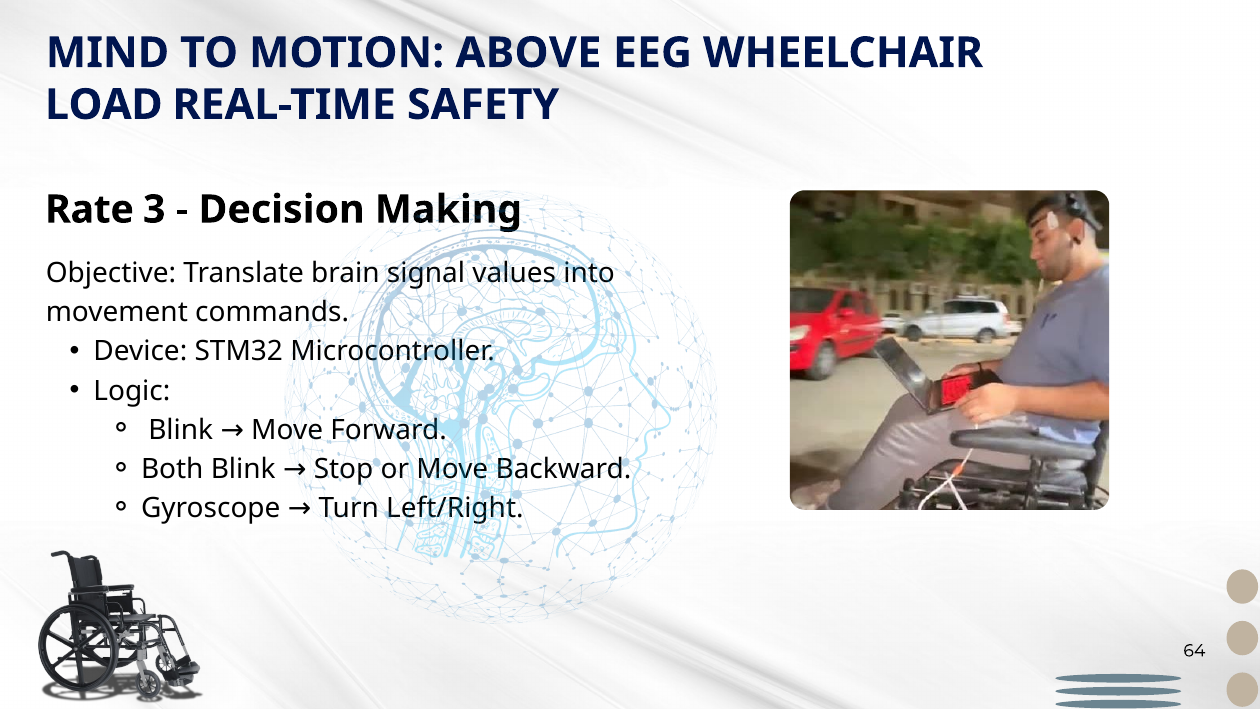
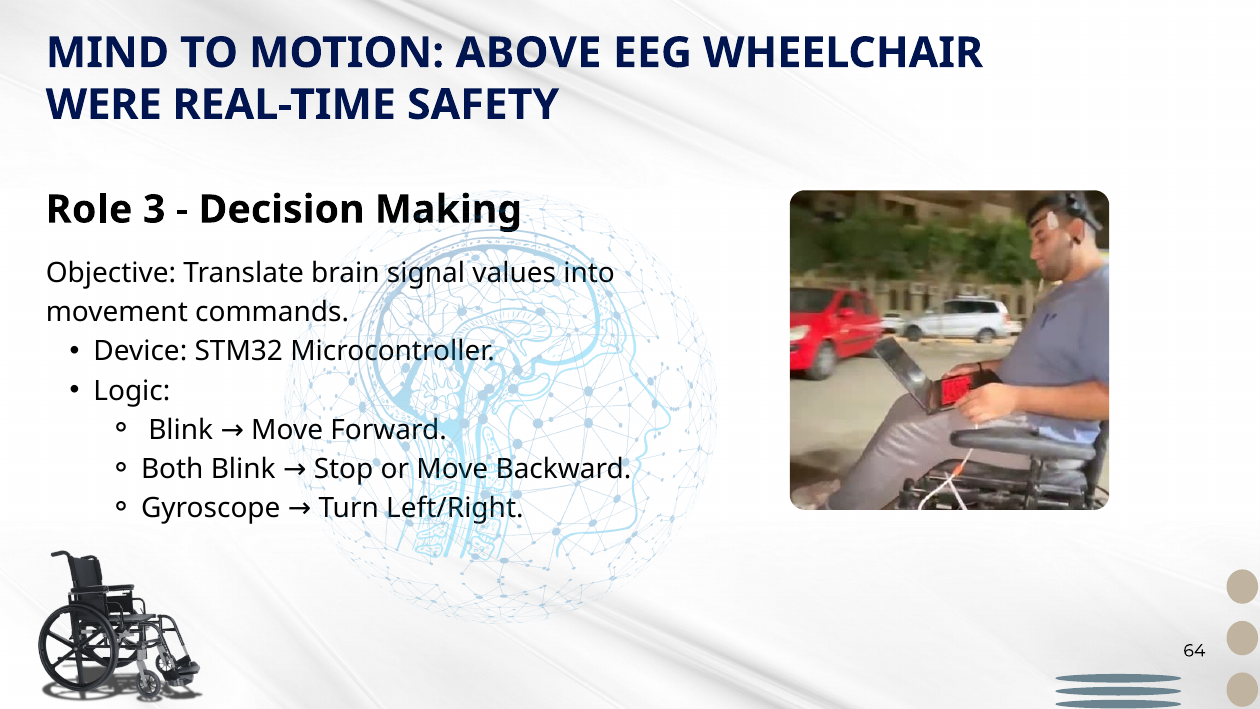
LOAD: LOAD -> WERE
Rate: Rate -> Role
